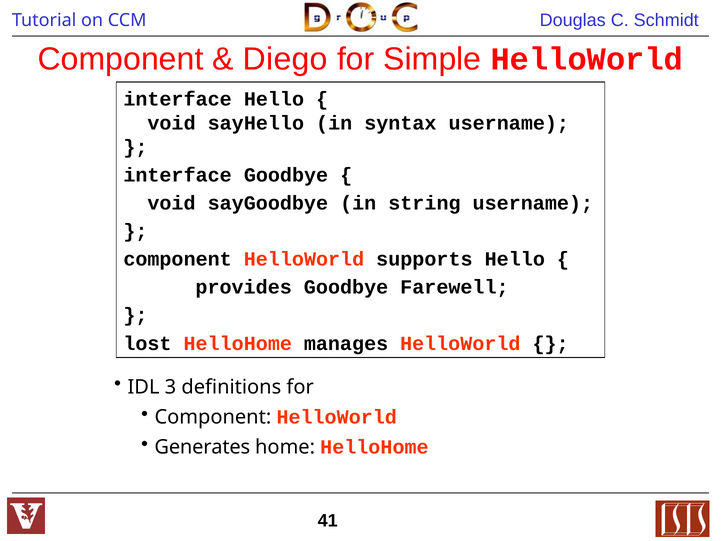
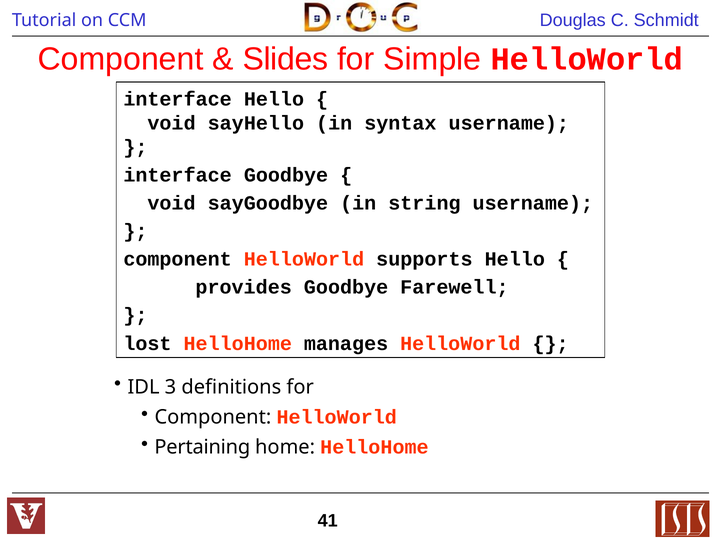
Diego: Diego -> Slides
Generates: Generates -> Pertaining
